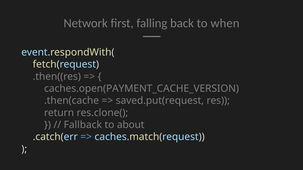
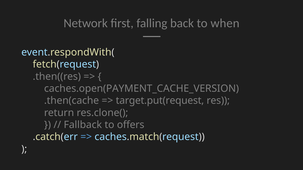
saved.put(request: saved.put(request -> target.put(request
about: about -> offers
